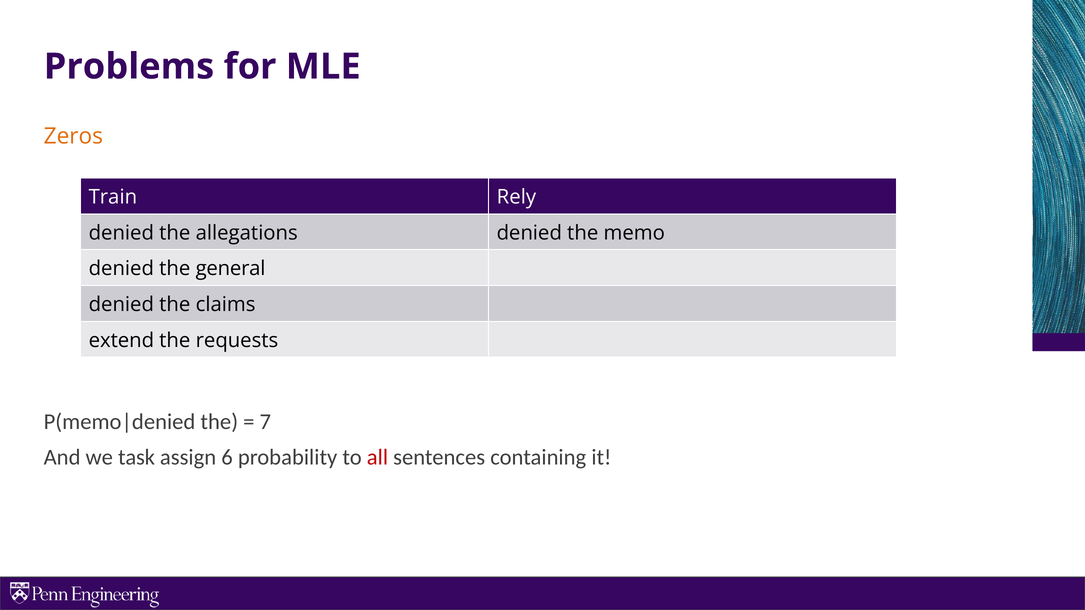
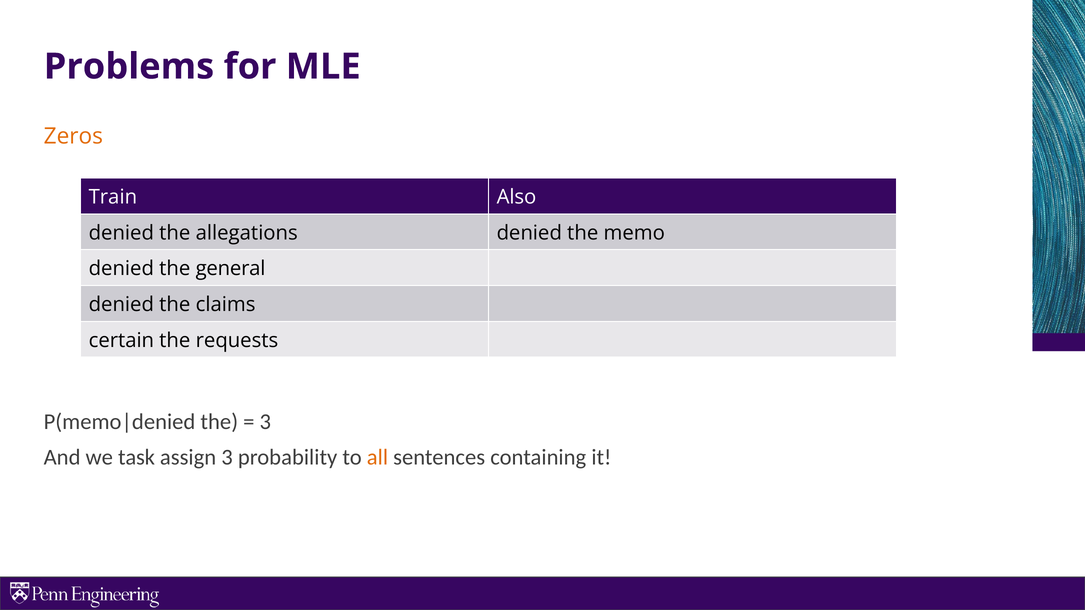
Rely: Rely -> Also
extend: extend -> certain
7 at (265, 422): 7 -> 3
assign 6: 6 -> 3
all colour: red -> orange
